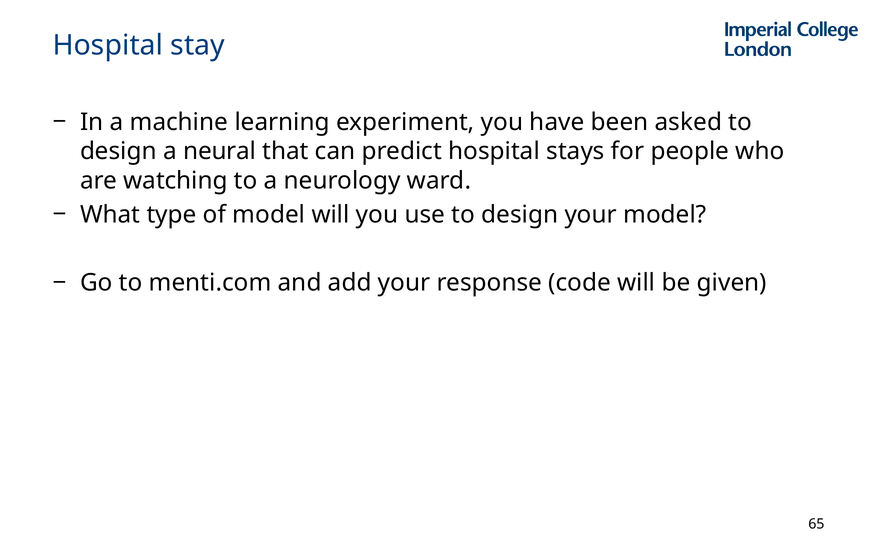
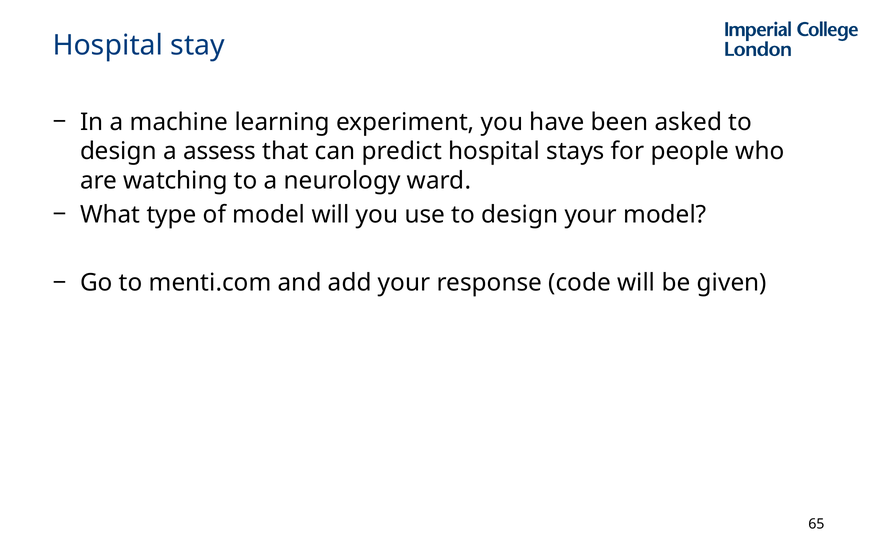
neural: neural -> assess
